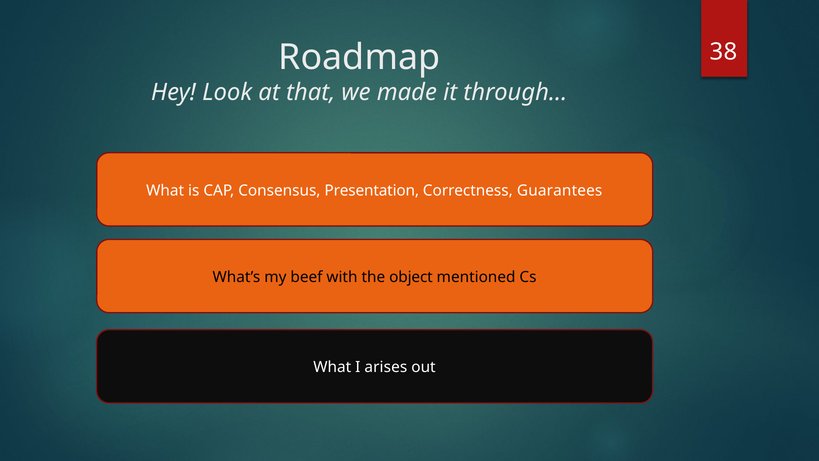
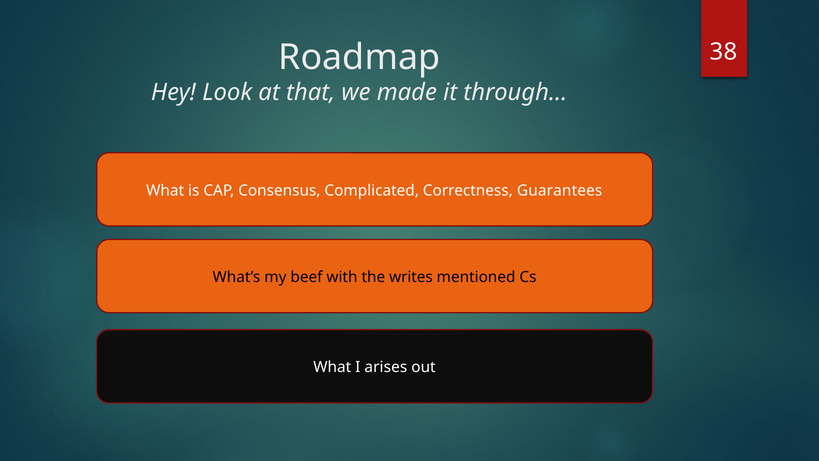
Presentation: Presentation -> Complicated
object: object -> writes
